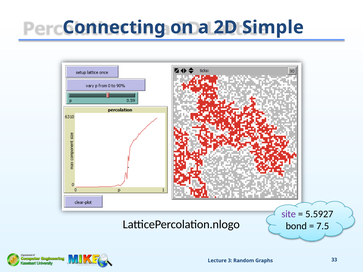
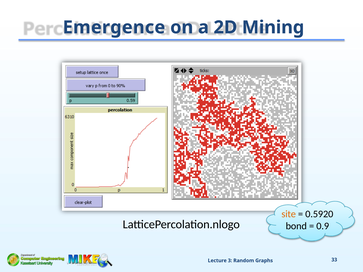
Connecting: Connecting -> Emergence
Simple: Simple -> Mining
site colour: purple -> orange
5.5927: 5.5927 -> 0.5920
7.5: 7.5 -> 0.9
